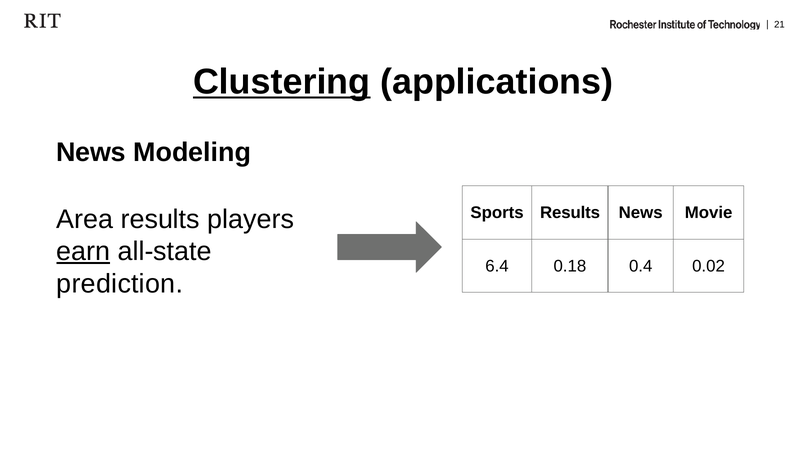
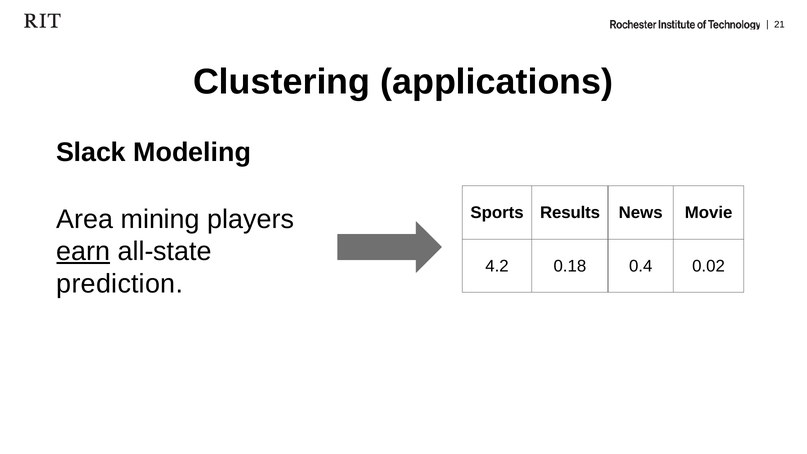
Clustering underline: present -> none
News at (91, 152): News -> Slack
Area results: results -> mining
6.4: 6.4 -> 4.2
